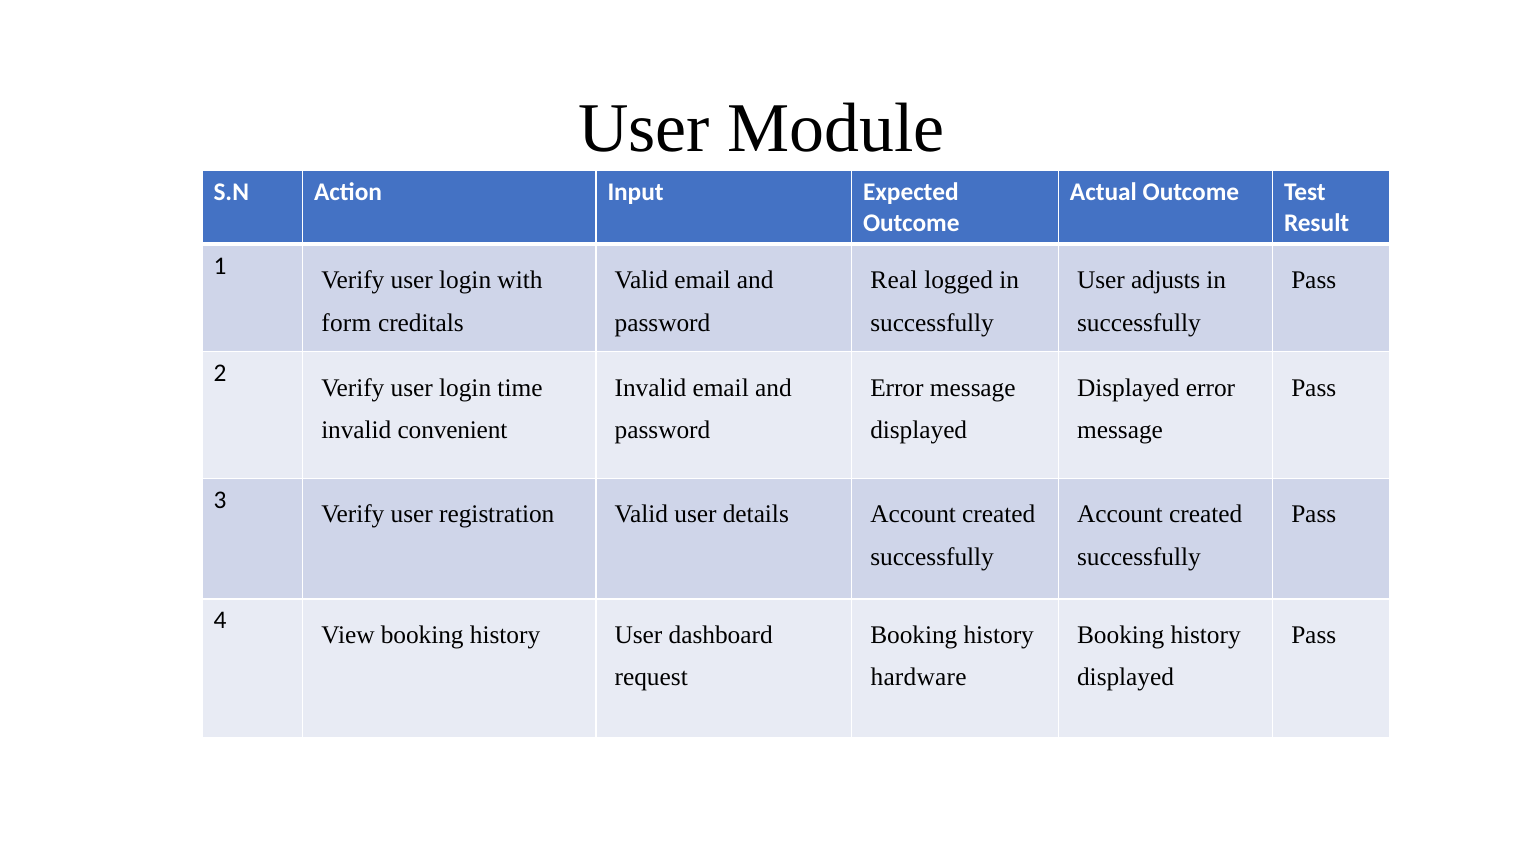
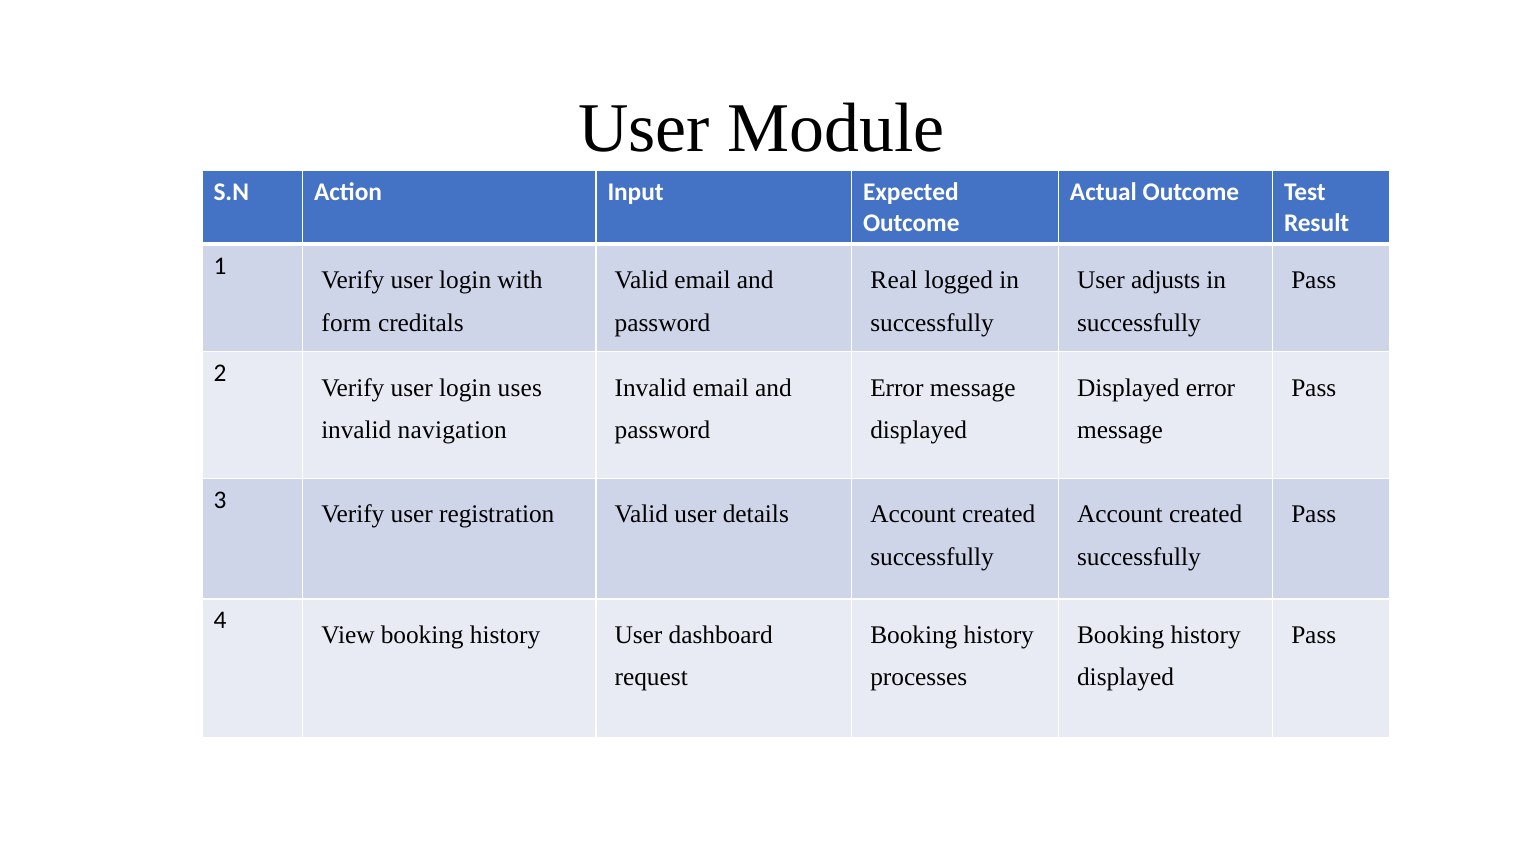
time: time -> uses
convenient: convenient -> navigation
hardware: hardware -> processes
